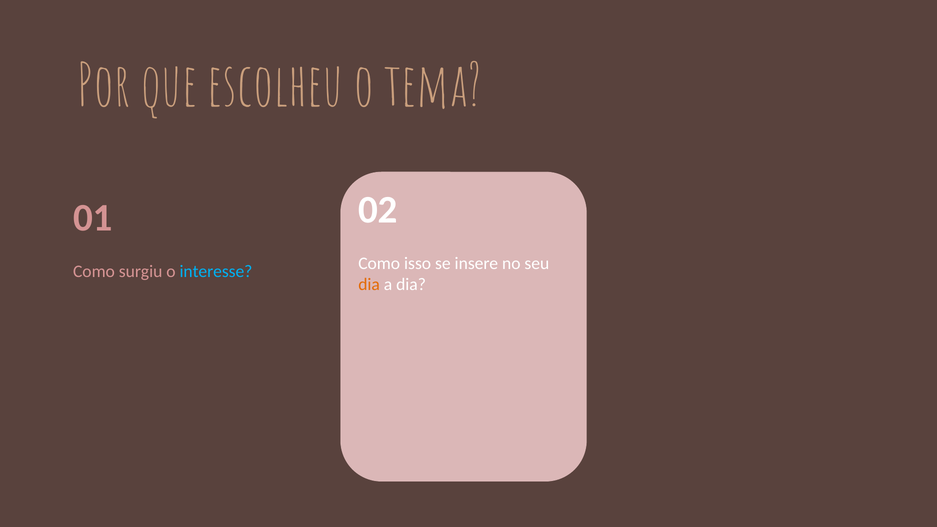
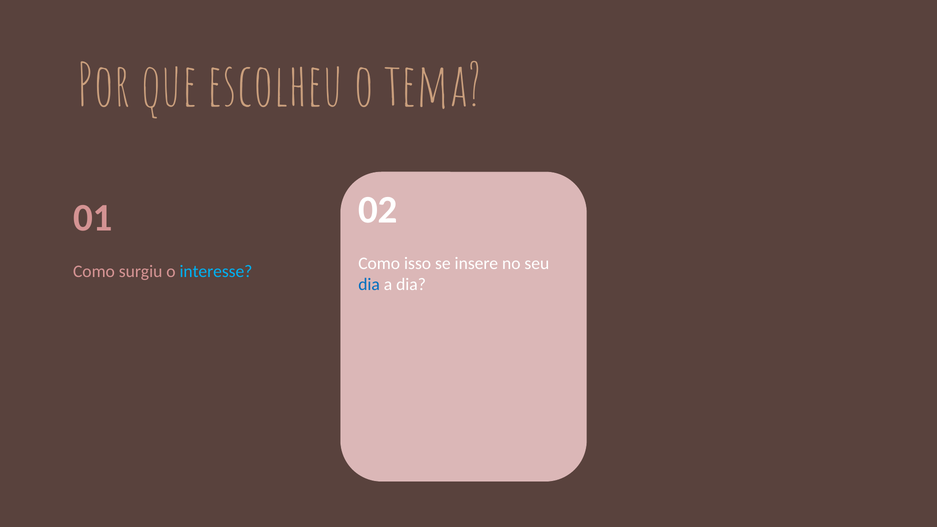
dia at (369, 284) colour: orange -> blue
